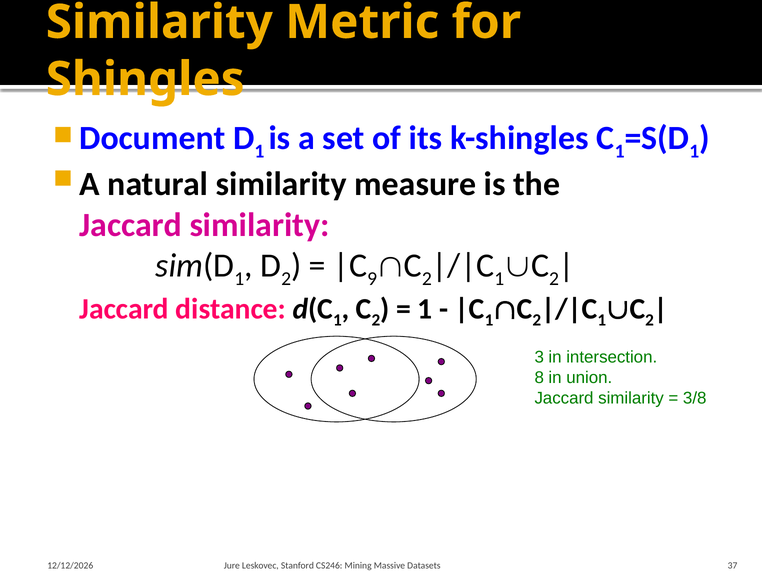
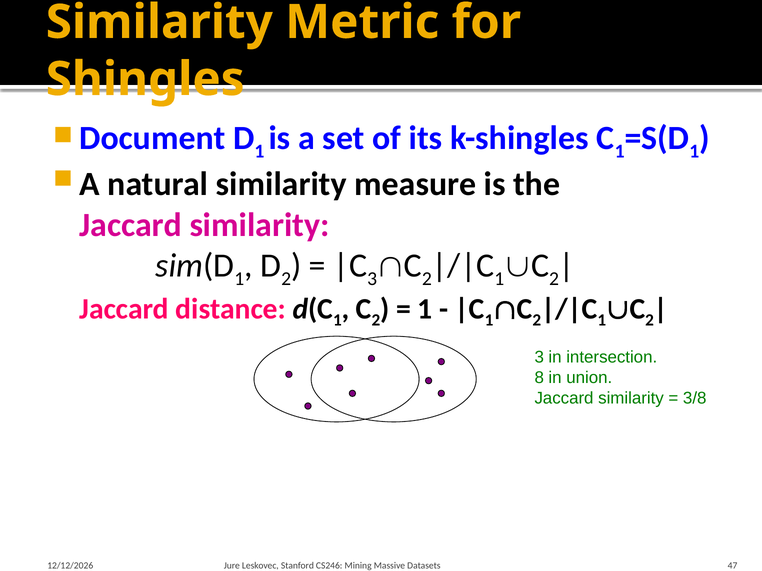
9 at (372, 279): 9 -> 3
37: 37 -> 47
